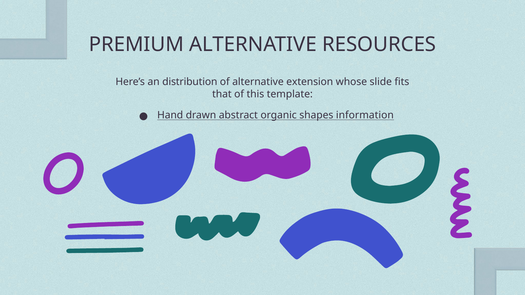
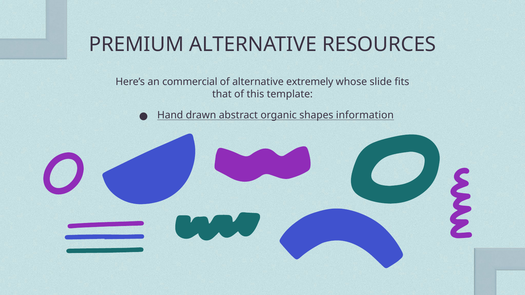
distribution: distribution -> commercial
extension: extension -> extremely
